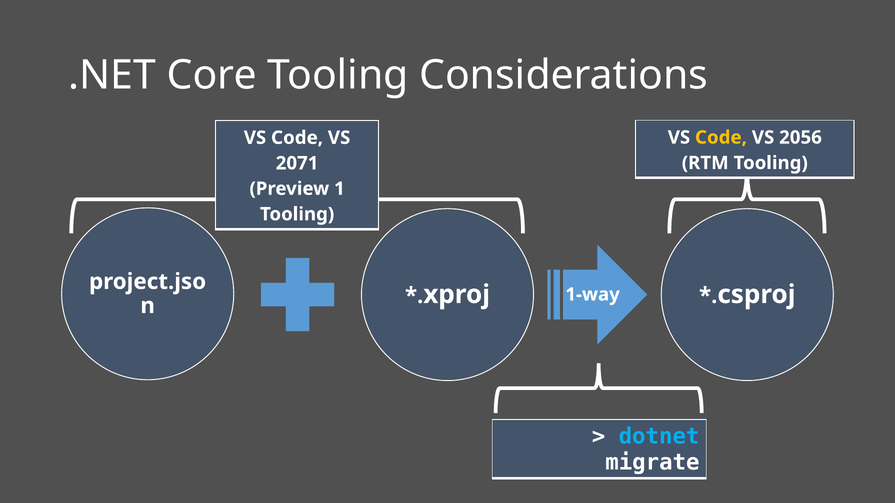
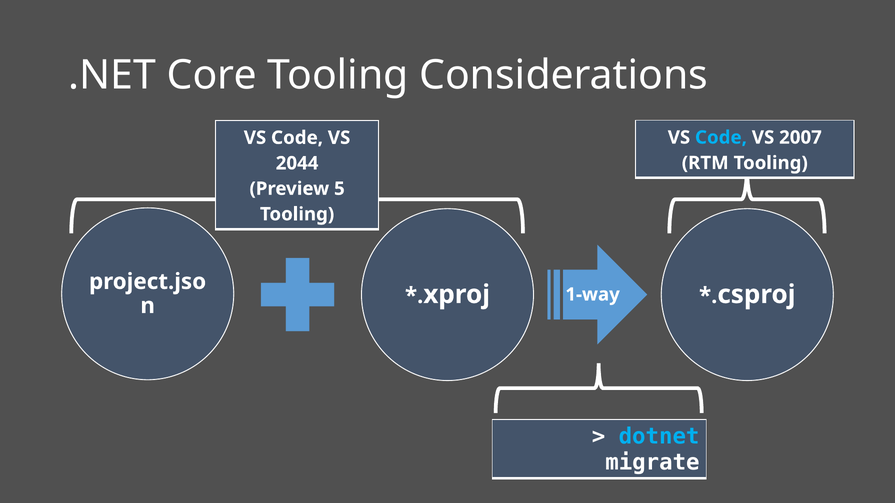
Code at (721, 138) colour: yellow -> light blue
2056: 2056 -> 2007
2071: 2071 -> 2044
1: 1 -> 5
